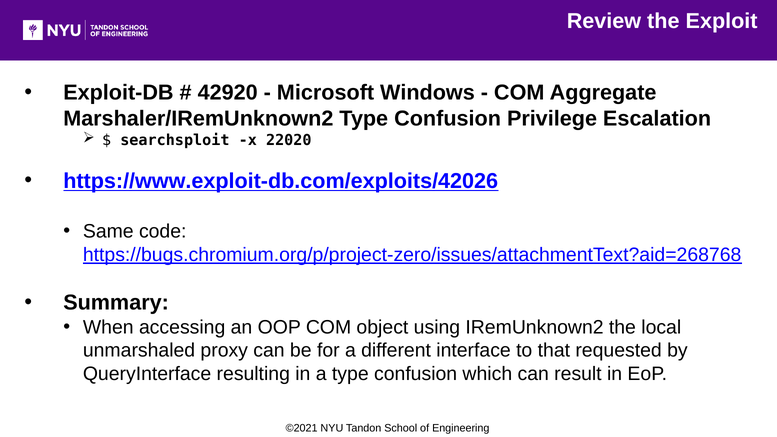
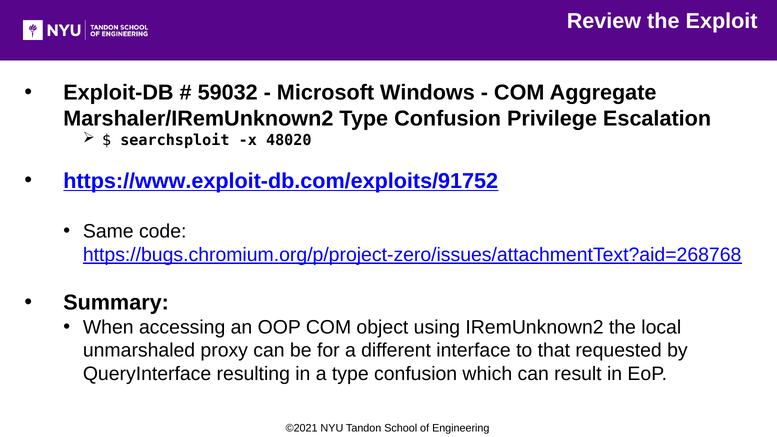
42920: 42920 -> 59032
22020: 22020 -> 48020
https://www.exploit-db.com/exploits/42026: https://www.exploit-db.com/exploits/42026 -> https://www.exploit-db.com/exploits/91752
